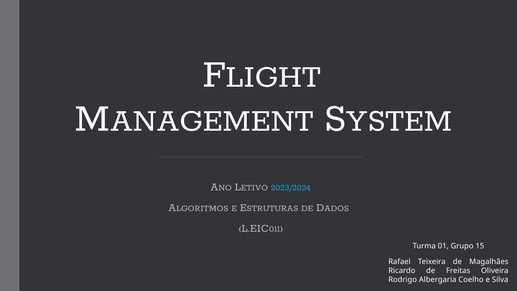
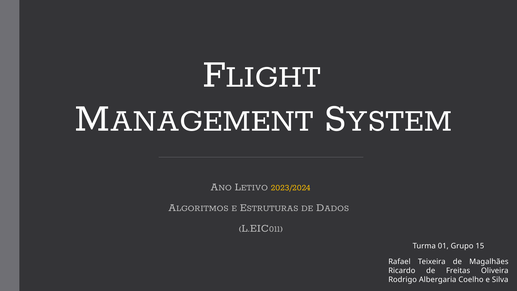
2023/2024 colour: light blue -> yellow
